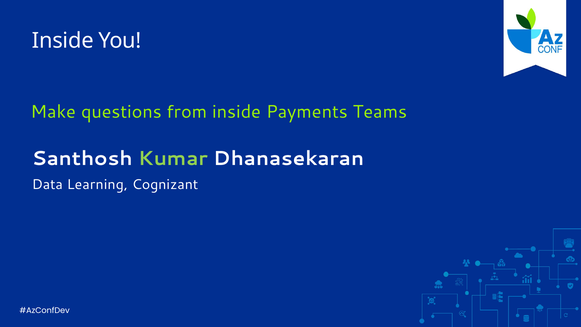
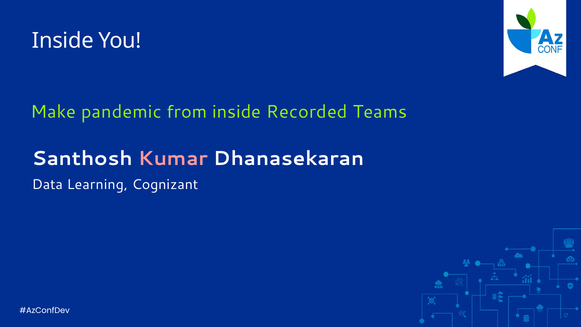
questions: questions -> pandemic
Payments: Payments -> Recorded
Kumar colour: light green -> pink
